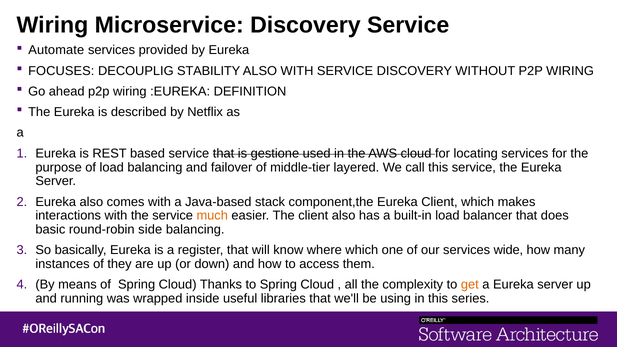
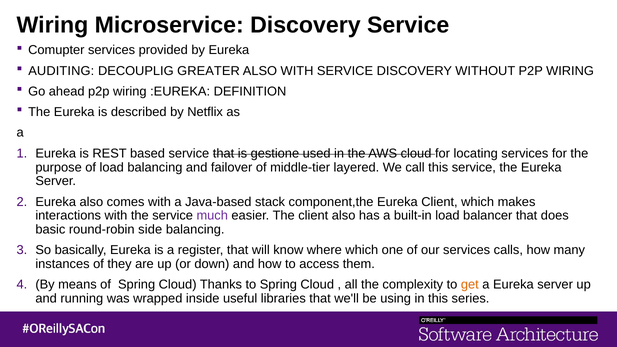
Automate: Automate -> Comupter
FOCUSES: FOCUSES -> AUDITING
STABILITY: STABILITY -> GREATER
much colour: orange -> purple
wide: wide -> calls
